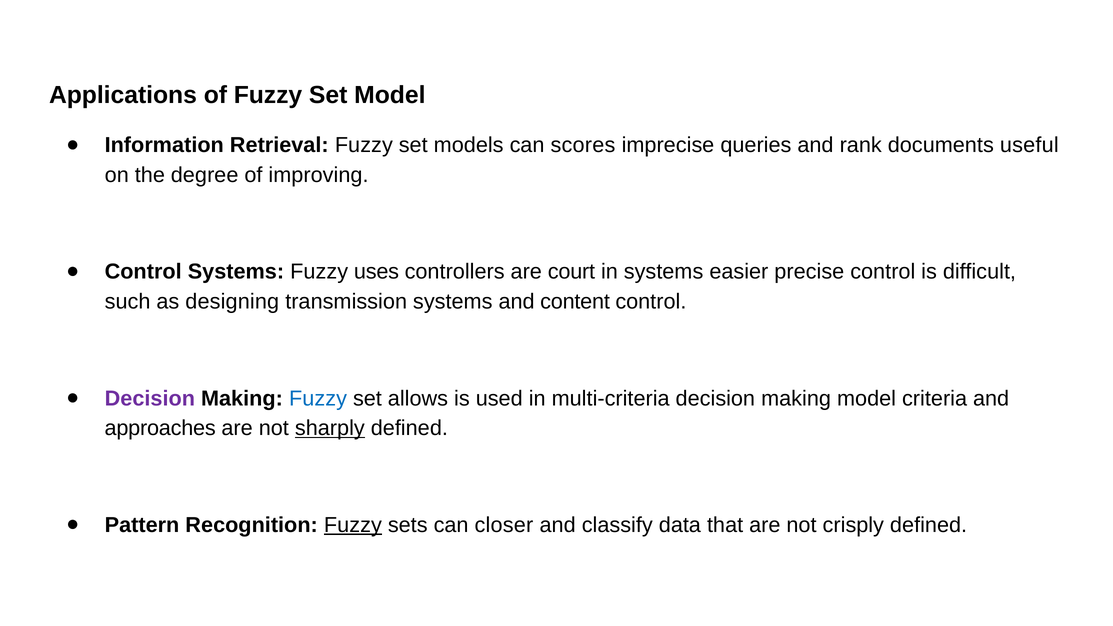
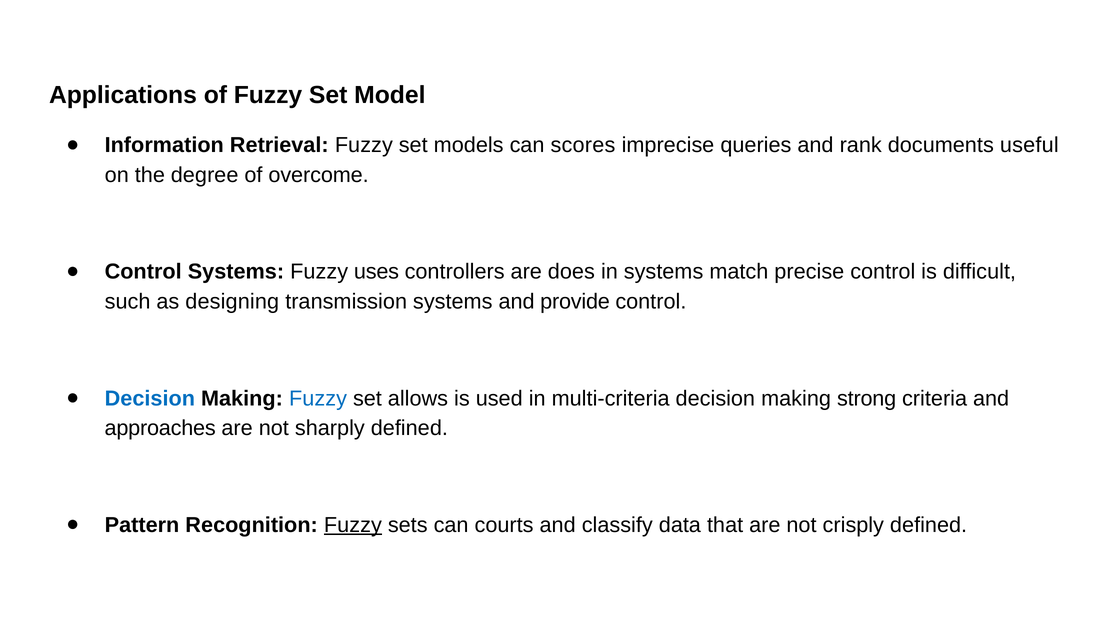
improving: improving -> overcome
court: court -> does
easier: easier -> match
content: content -> provide
Decision at (150, 398) colour: purple -> blue
making model: model -> strong
sharply underline: present -> none
closer: closer -> courts
